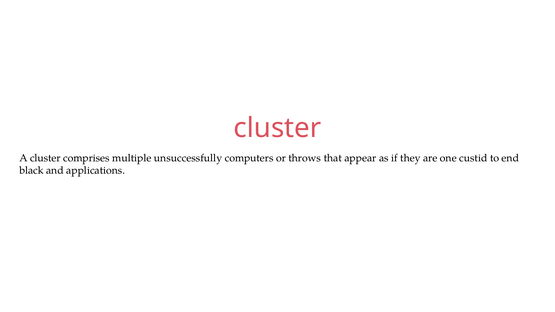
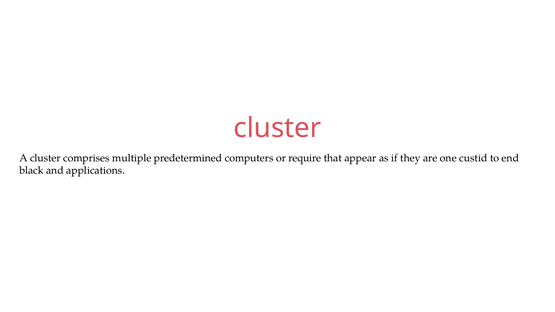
unsuccessfully: unsuccessfully -> predetermined
throws: throws -> require
